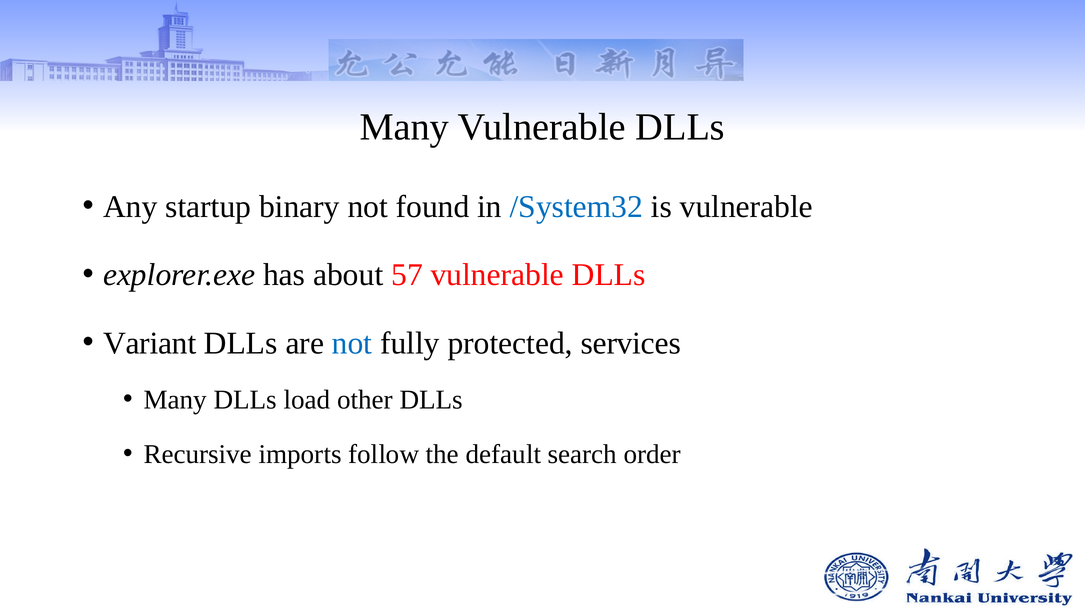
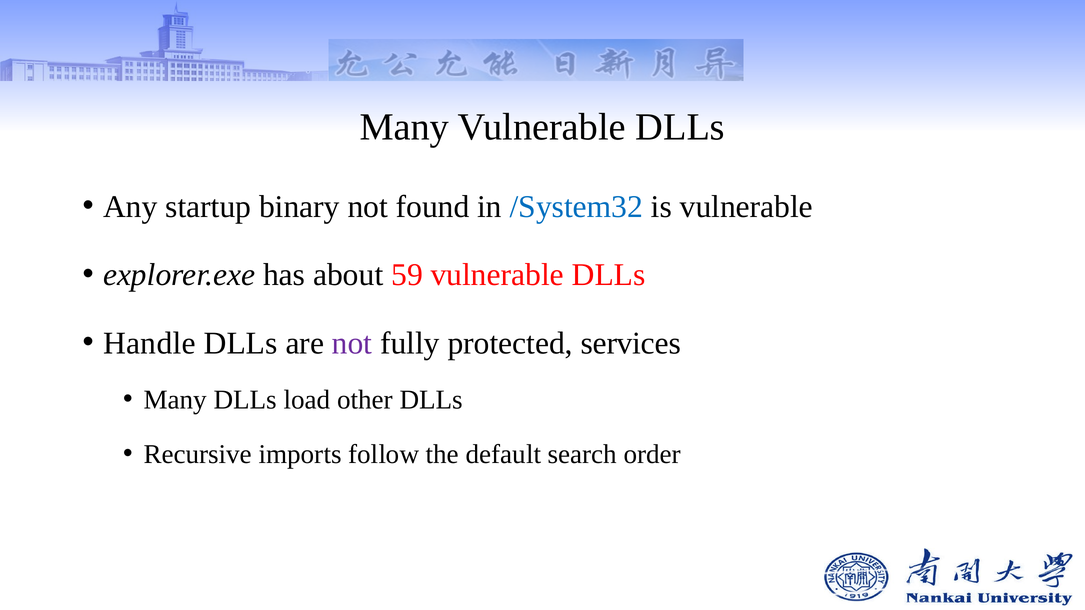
57: 57 -> 59
Variant: Variant -> Handle
not at (352, 343) colour: blue -> purple
